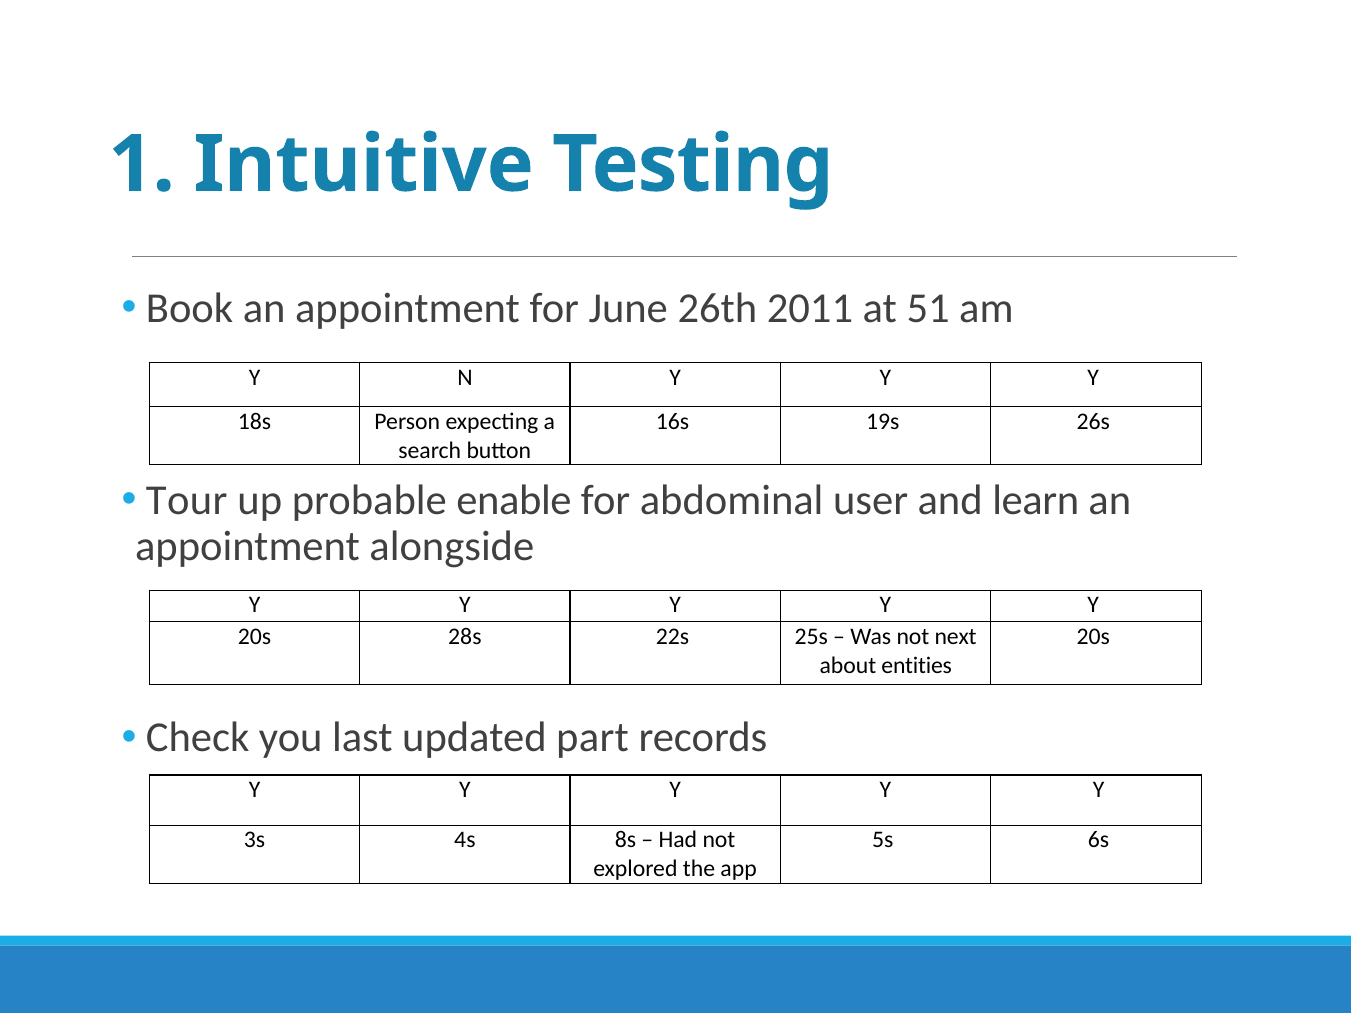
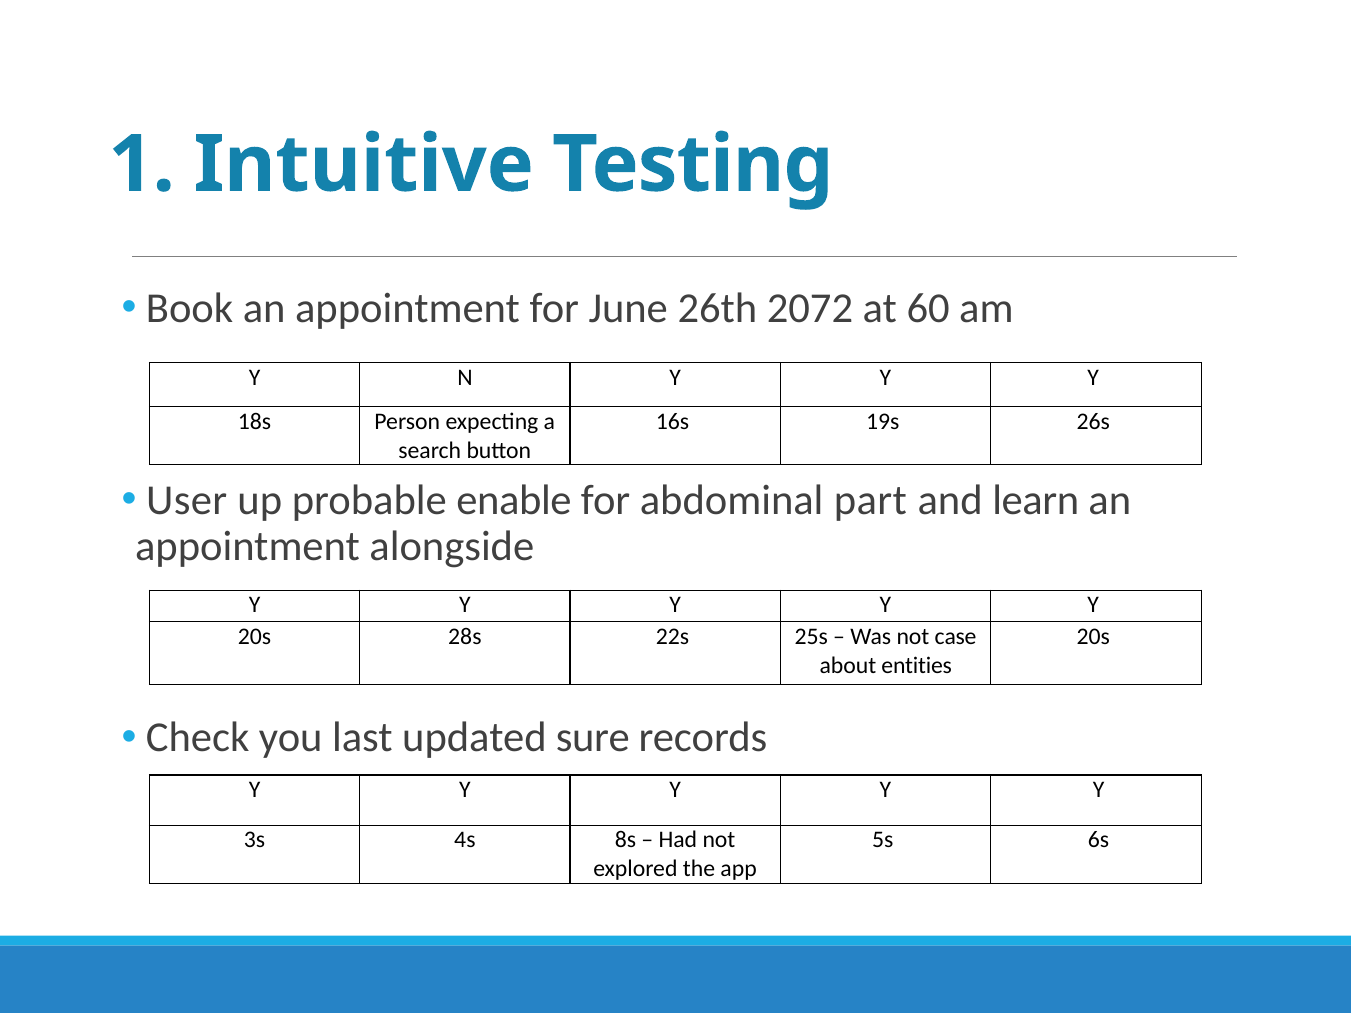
2011: 2011 -> 2072
51: 51 -> 60
Tour: Tour -> User
user: user -> part
next: next -> case
part: part -> sure
